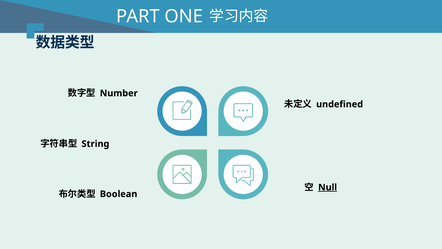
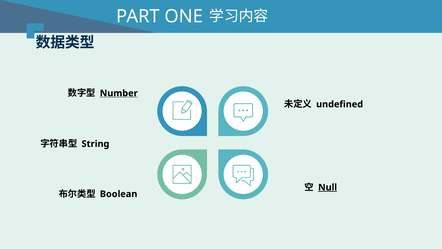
Number underline: none -> present
